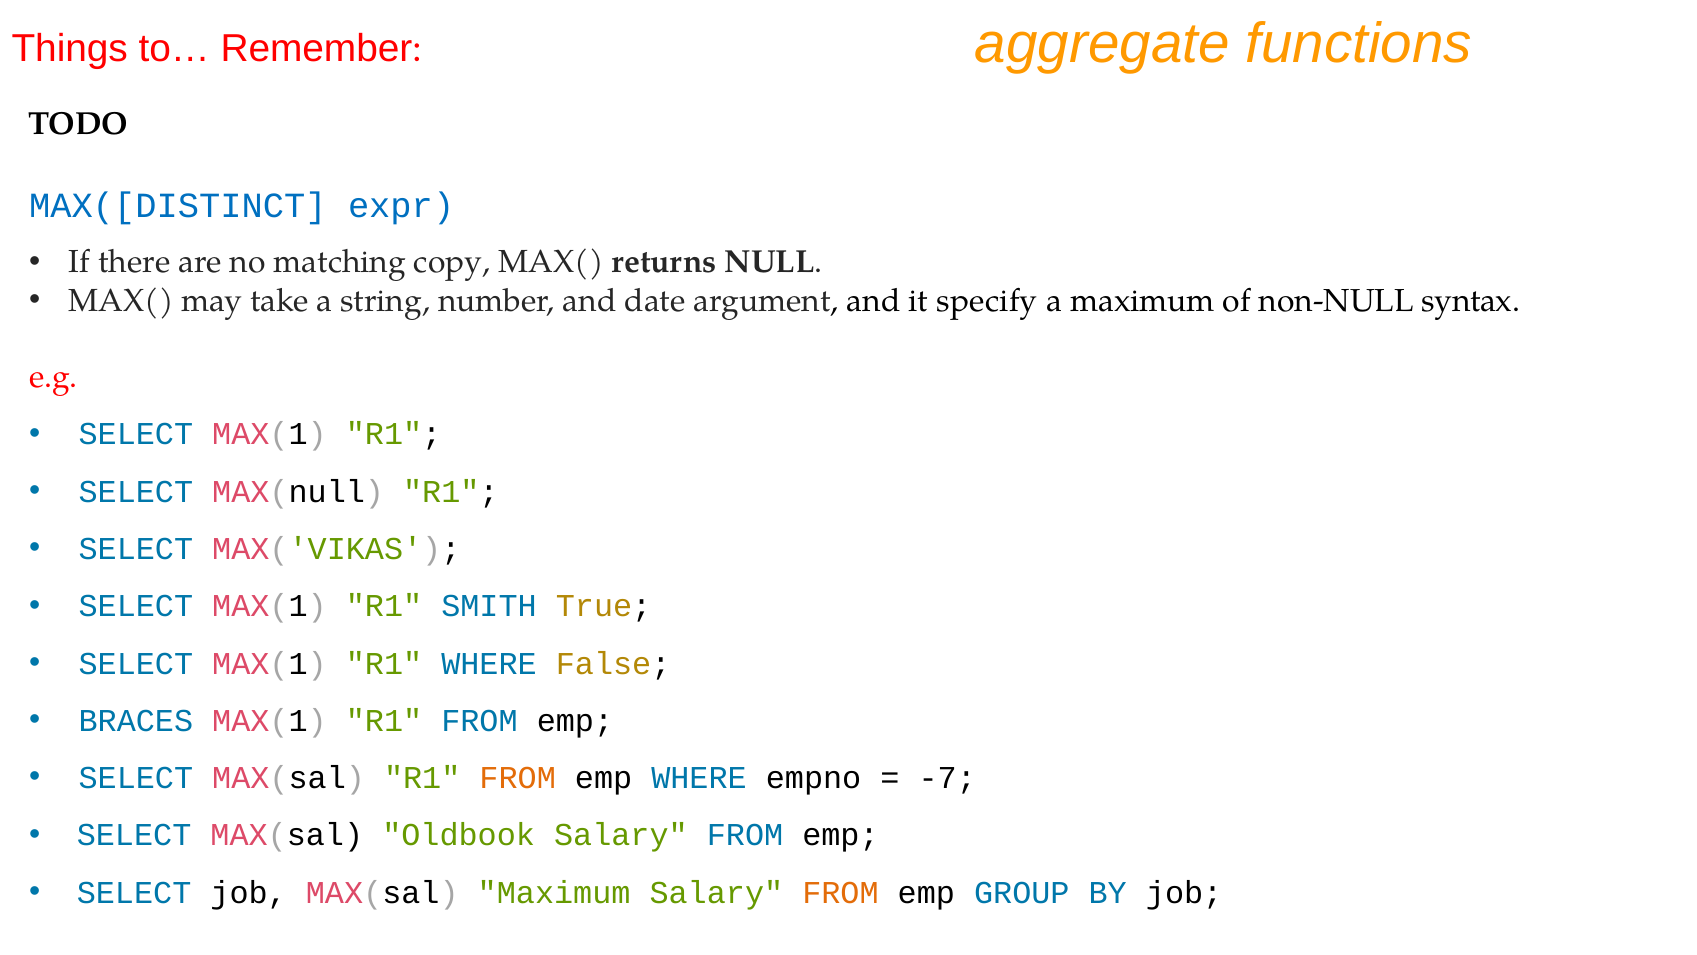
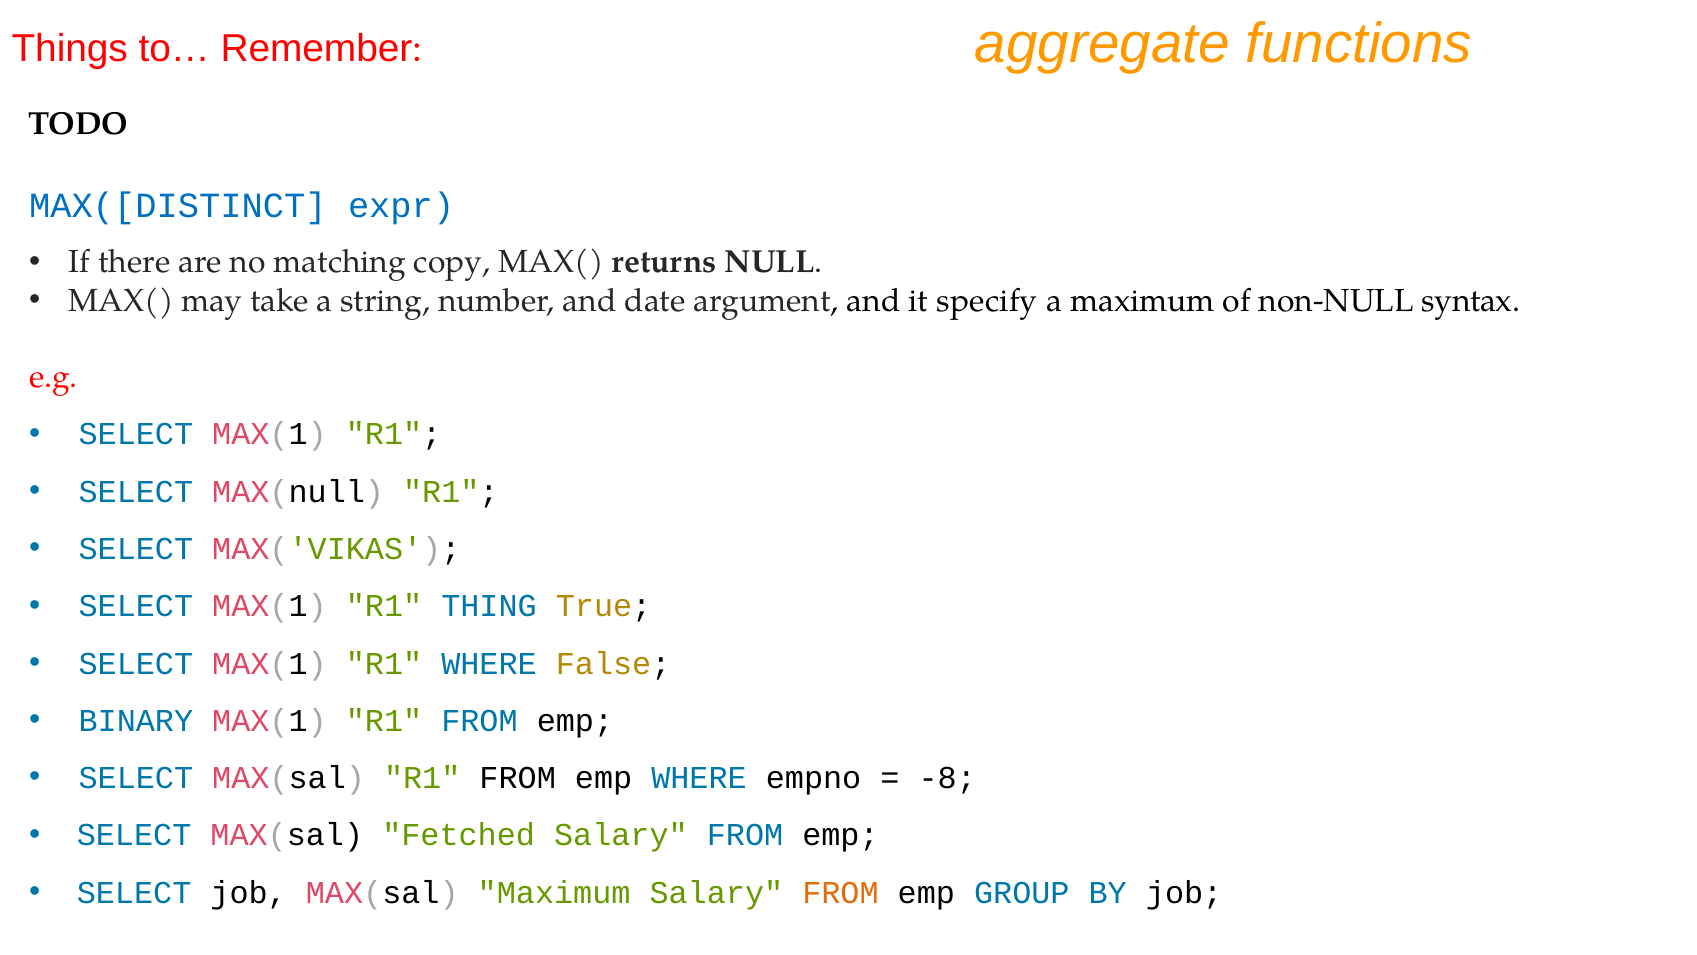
SMITH: SMITH -> THING
BRACES: BRACES -> BINARY
FROM at (518, 778) colour: orange -> black
-7: -7 -> -8
Oldbook: Oldbook -> Fetched
